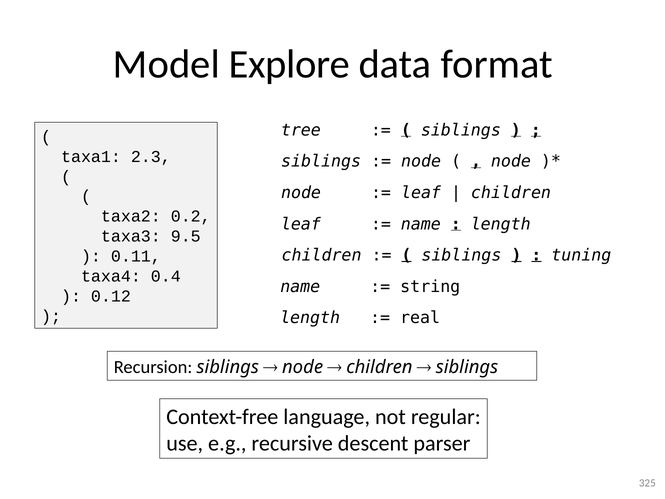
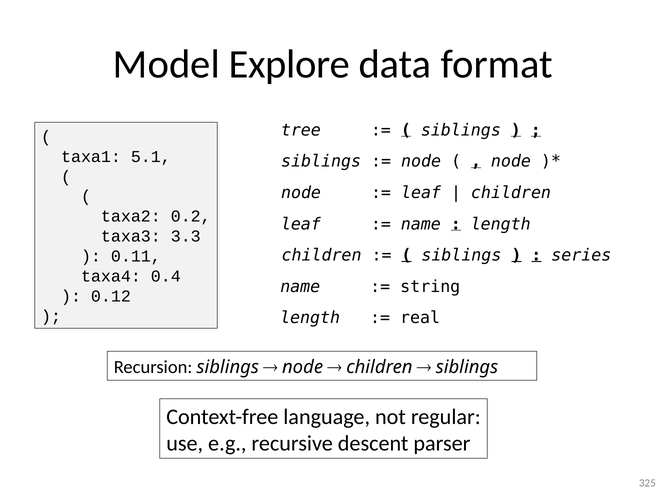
2.3: 2.3 -> 5.1
9.5: 9.5 -> 3.3
tuning: tuning -> series
